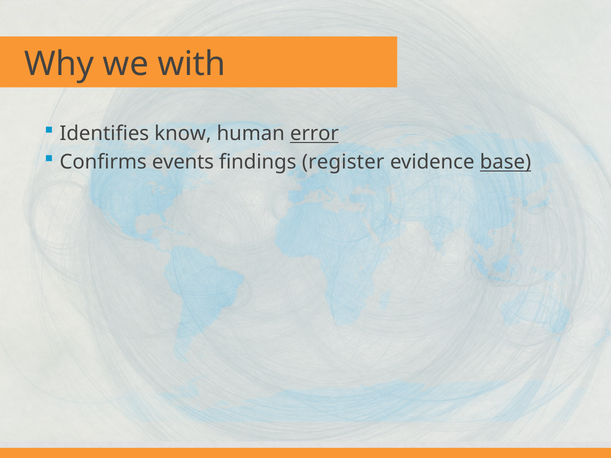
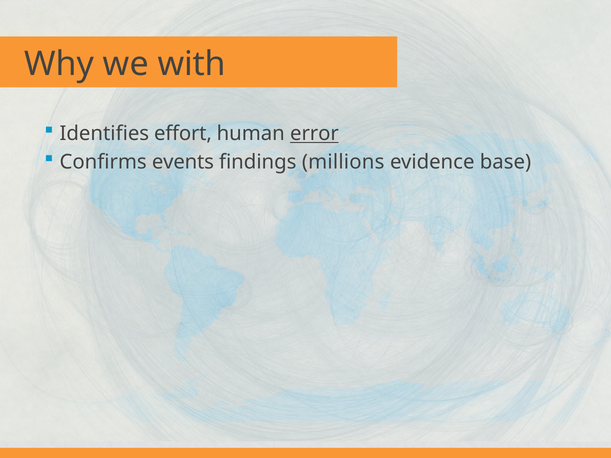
know: know -> effort
register: register -> millions
base underline: present -> none
